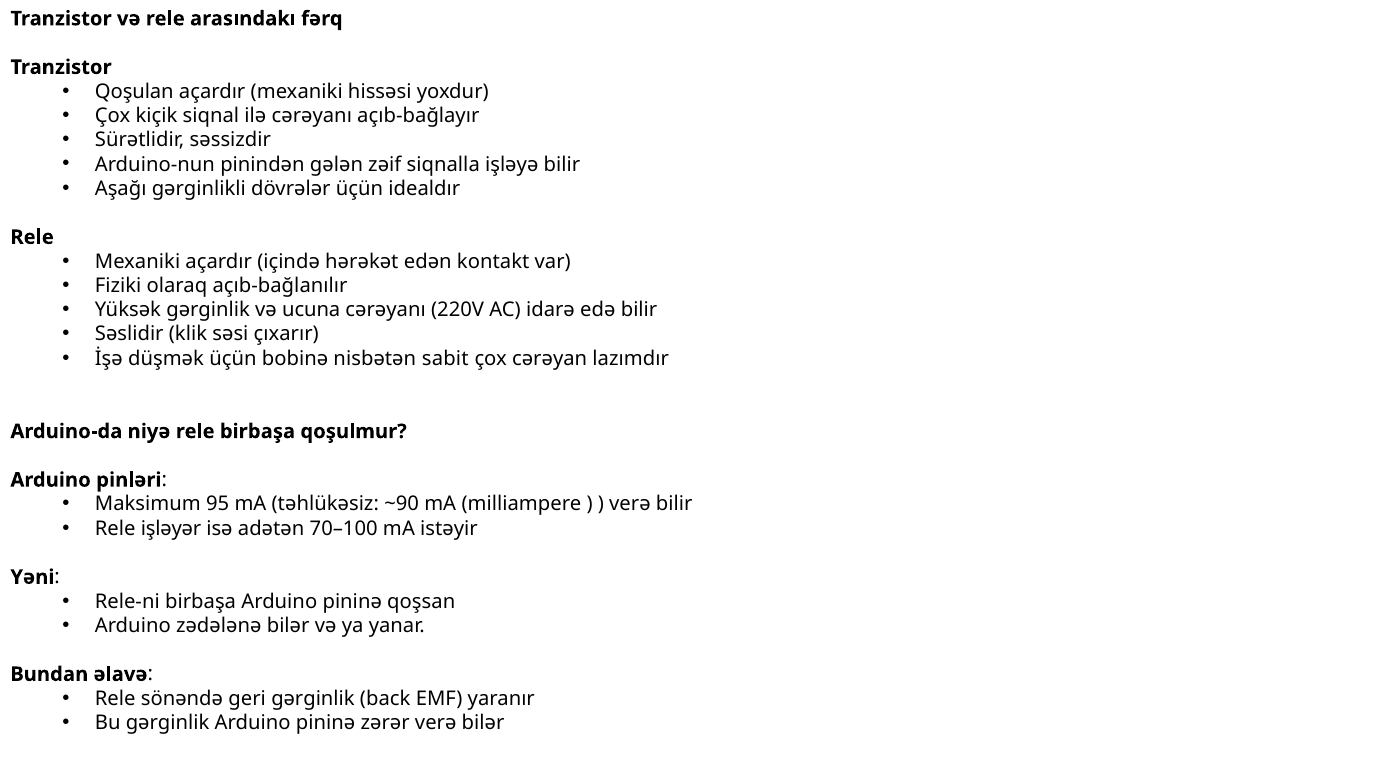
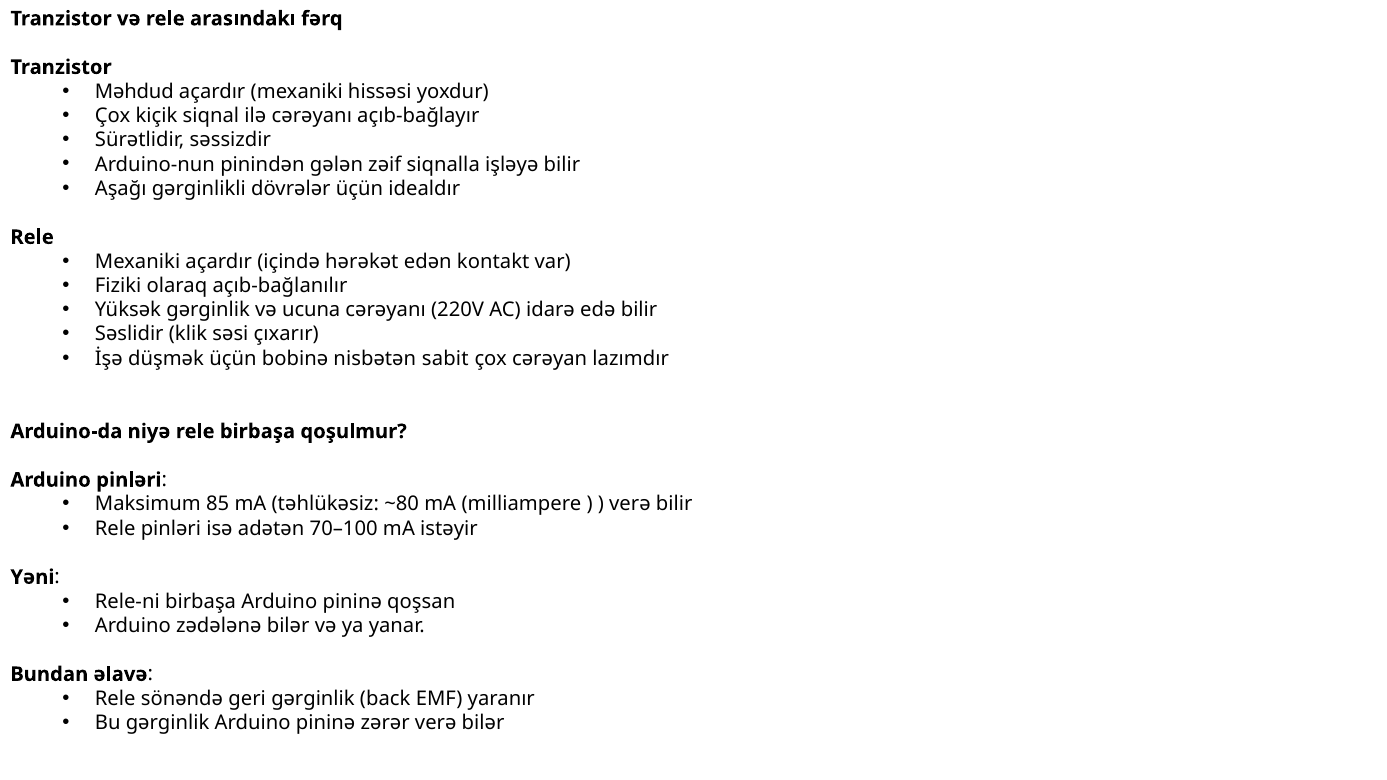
Qoşulan: Qoşulan -> Məhdud
95: 95 -> 85
~90: ~90 -> ~80
Rele işləyər: işləyər -> pinləri
